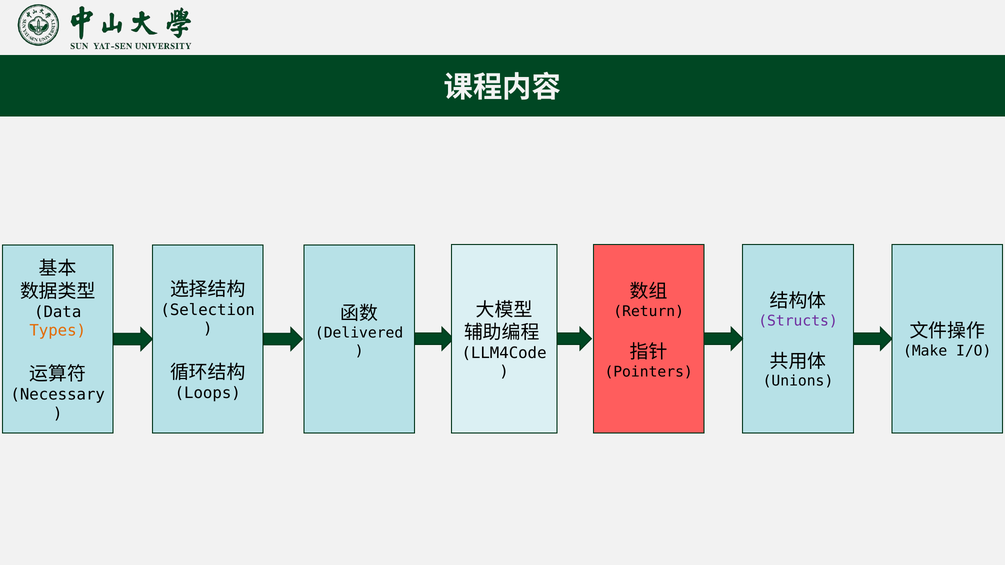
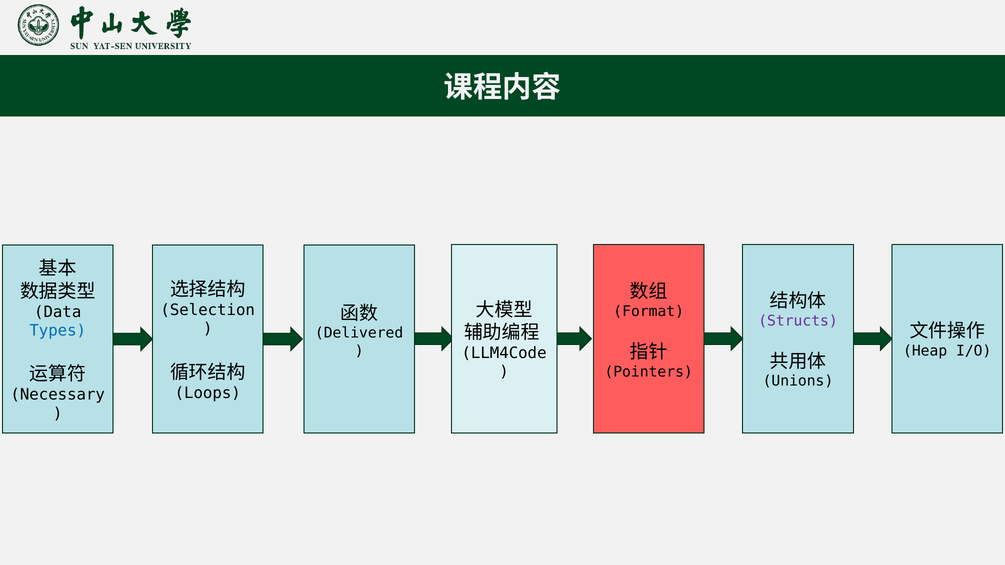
Return: Return -> Format
Types colour: orange -> blue
Make: Make -> Heap
